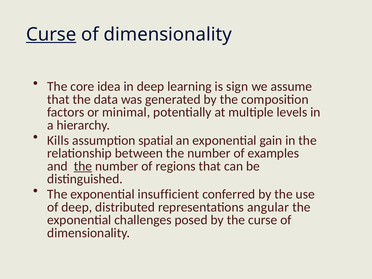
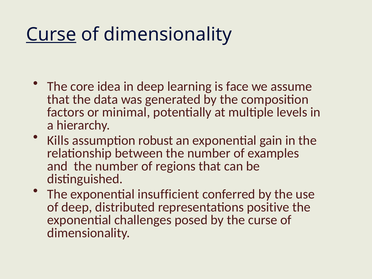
sign: sign -> face
spatial: spatial -> robust
the at (83, 166) underline: present -> none
angular: angular -> positive
